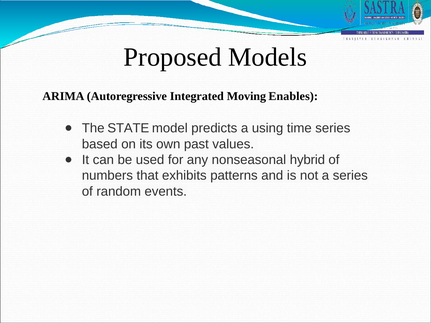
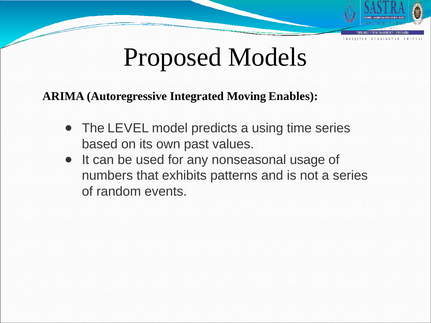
STATE: STATE -> LEVEL
hybrid: hybrid -> usage
